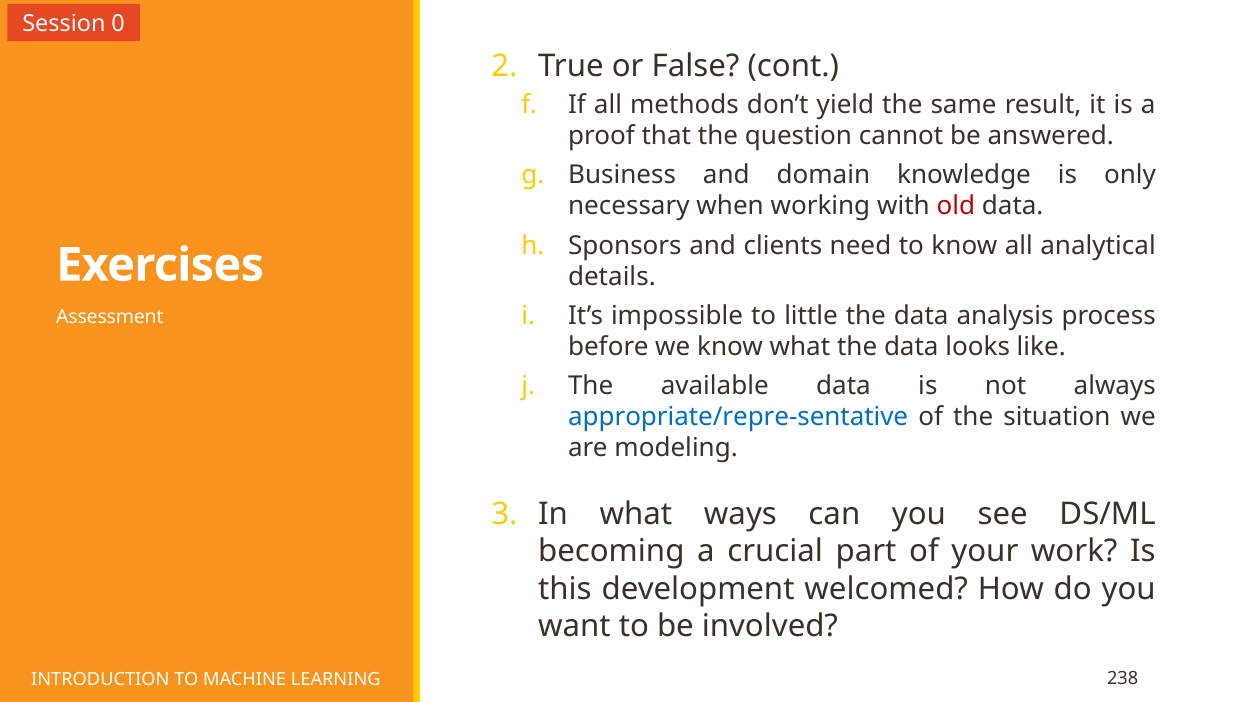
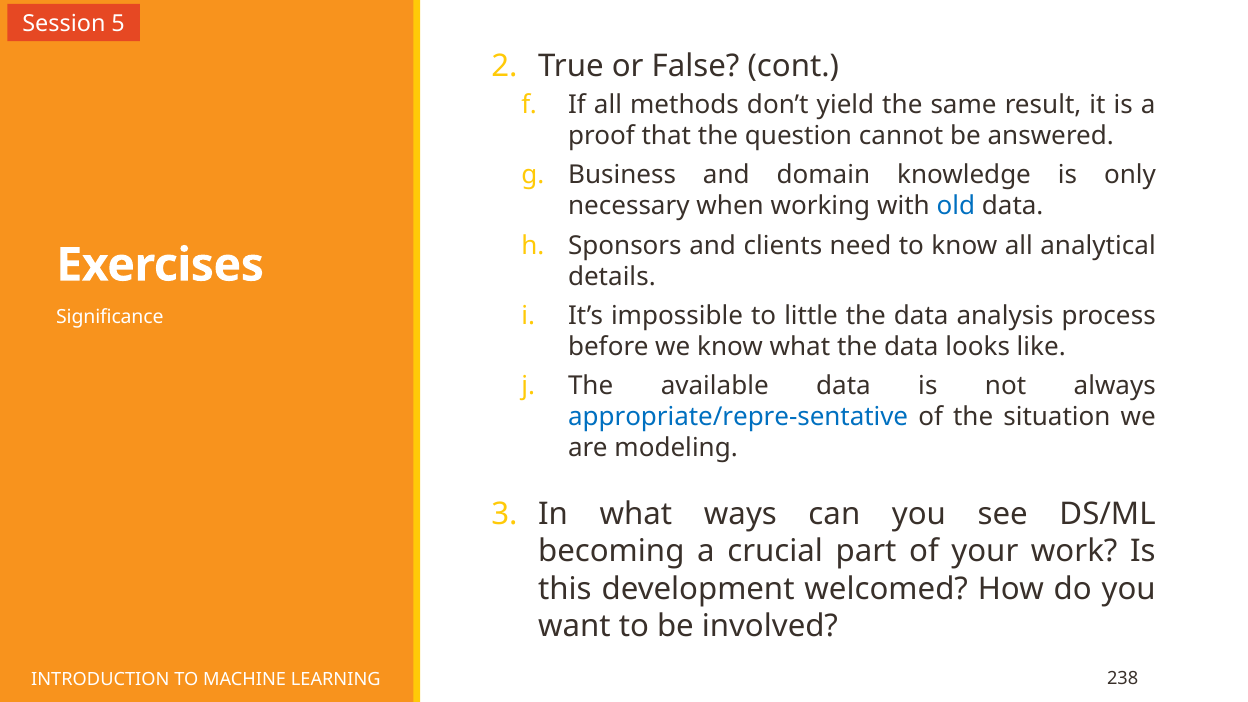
0: 0 -> 5
old colour: red -> blue
Assessment: Assessment -> Significance
